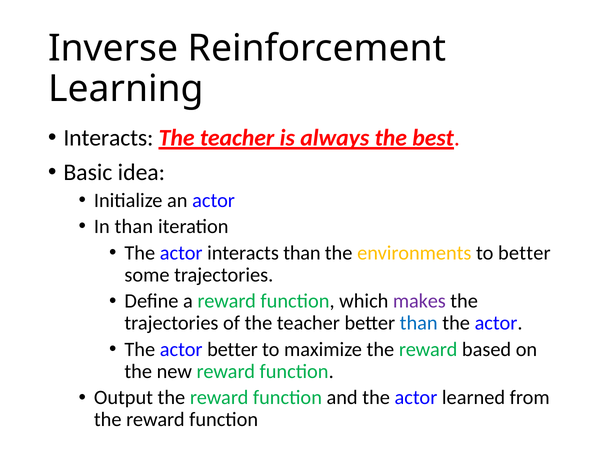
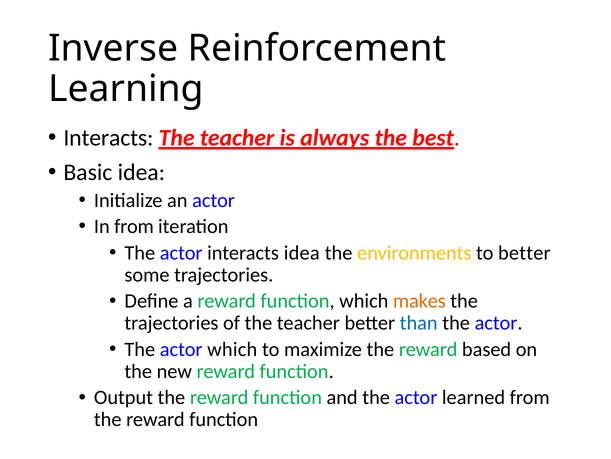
In than: than -> from
interacts than: than -> idea
makes colour: purple -> orange
actor better: better -> which
